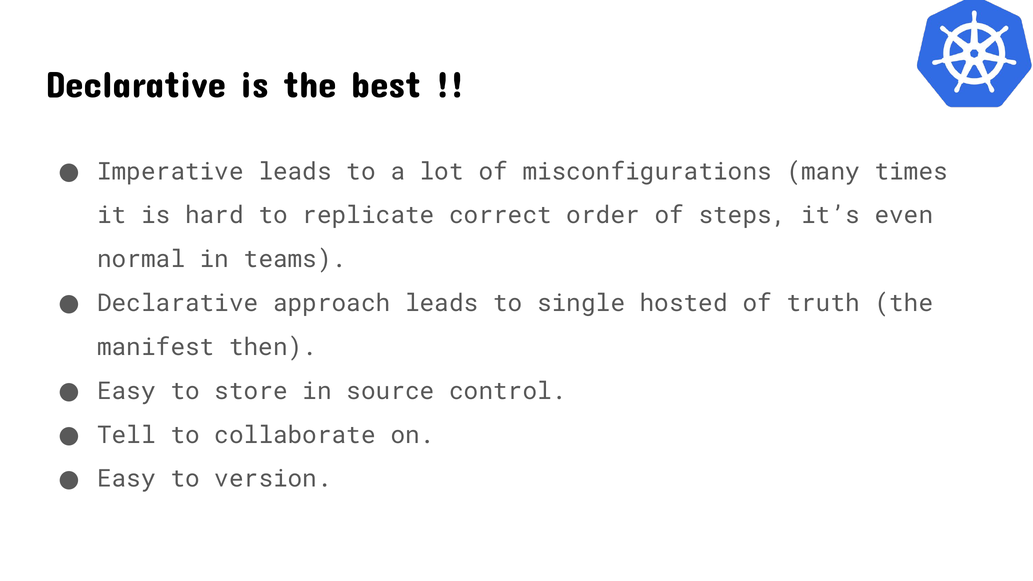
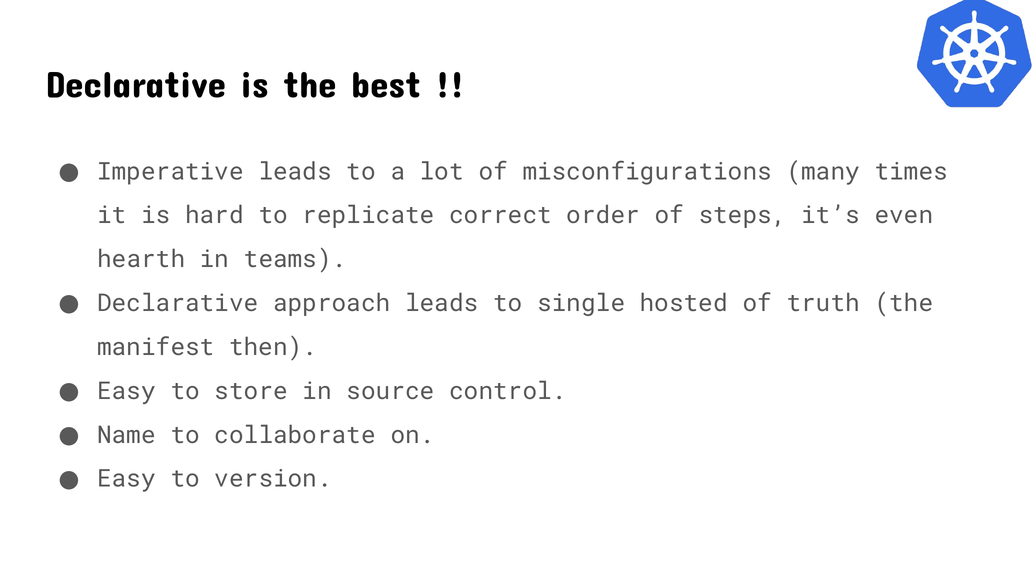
normal: normal -> hearth
Tell: Tell -> Name
